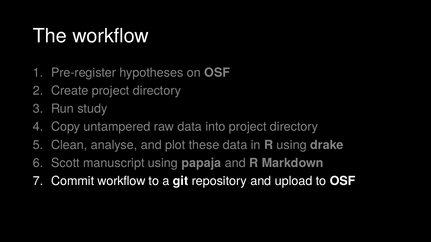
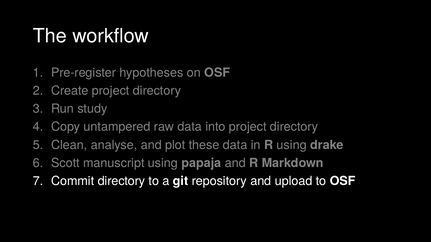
Commit workflow: workflow -> directory
